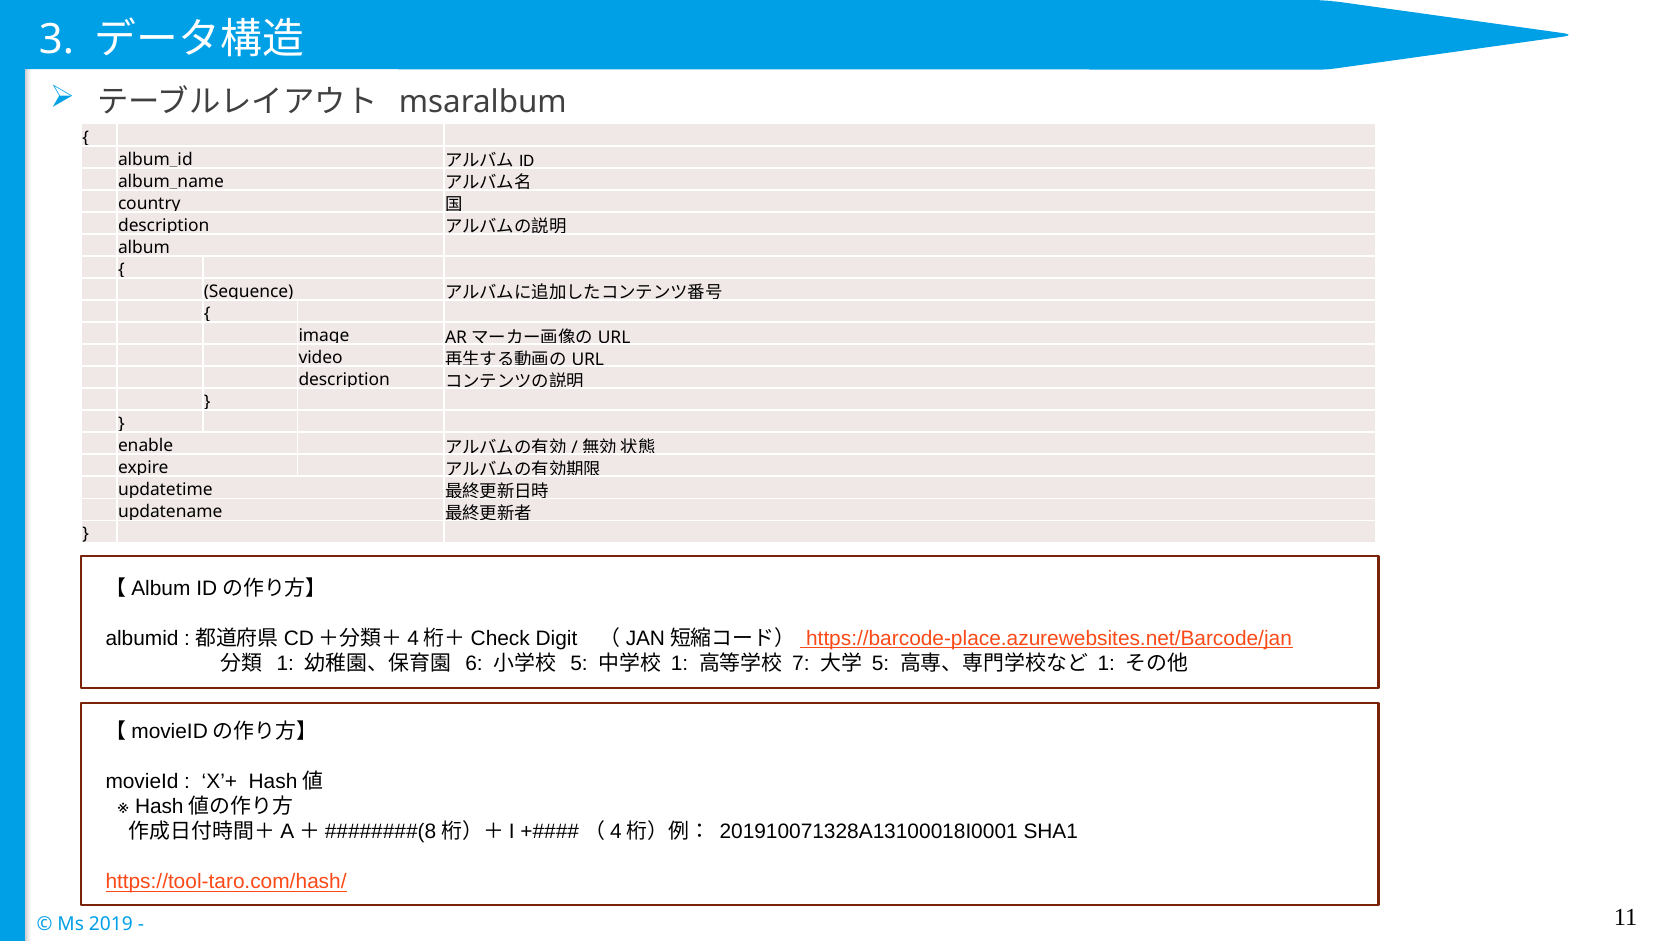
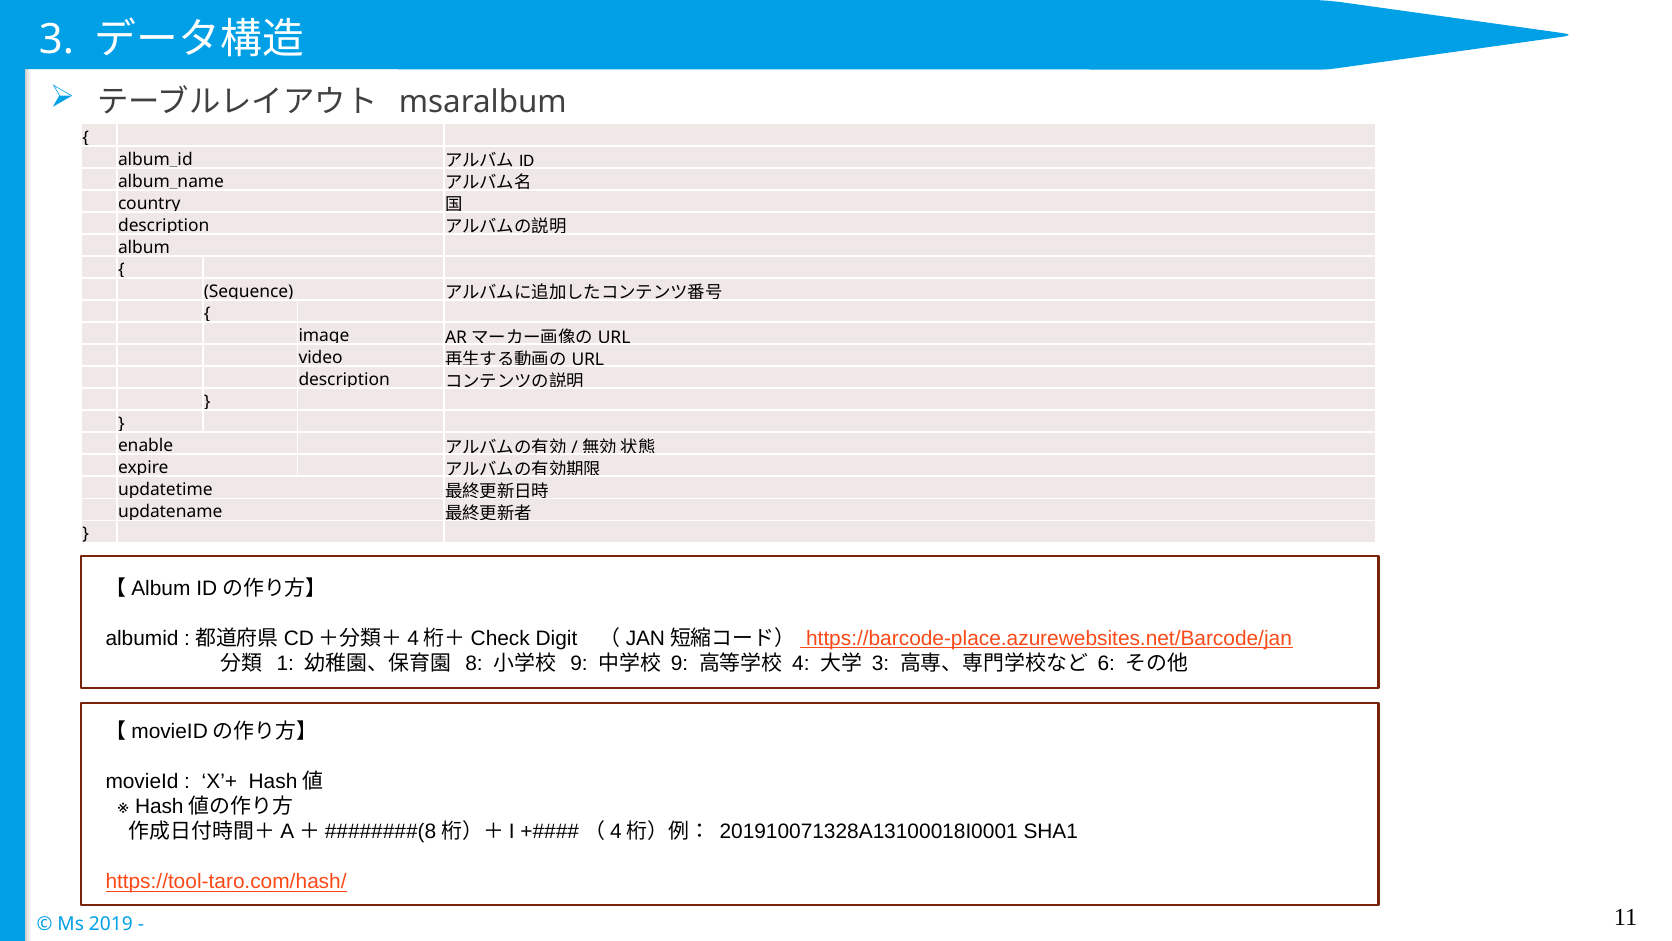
6: 6 -> 8
5 at (579, 663): 5 -> 9
1 at (680, 663): 1 -> 9
7: 7 -> 4
5 at (880, 663): 5 -> 3
1 at (1106, 663): 1 -> 6
